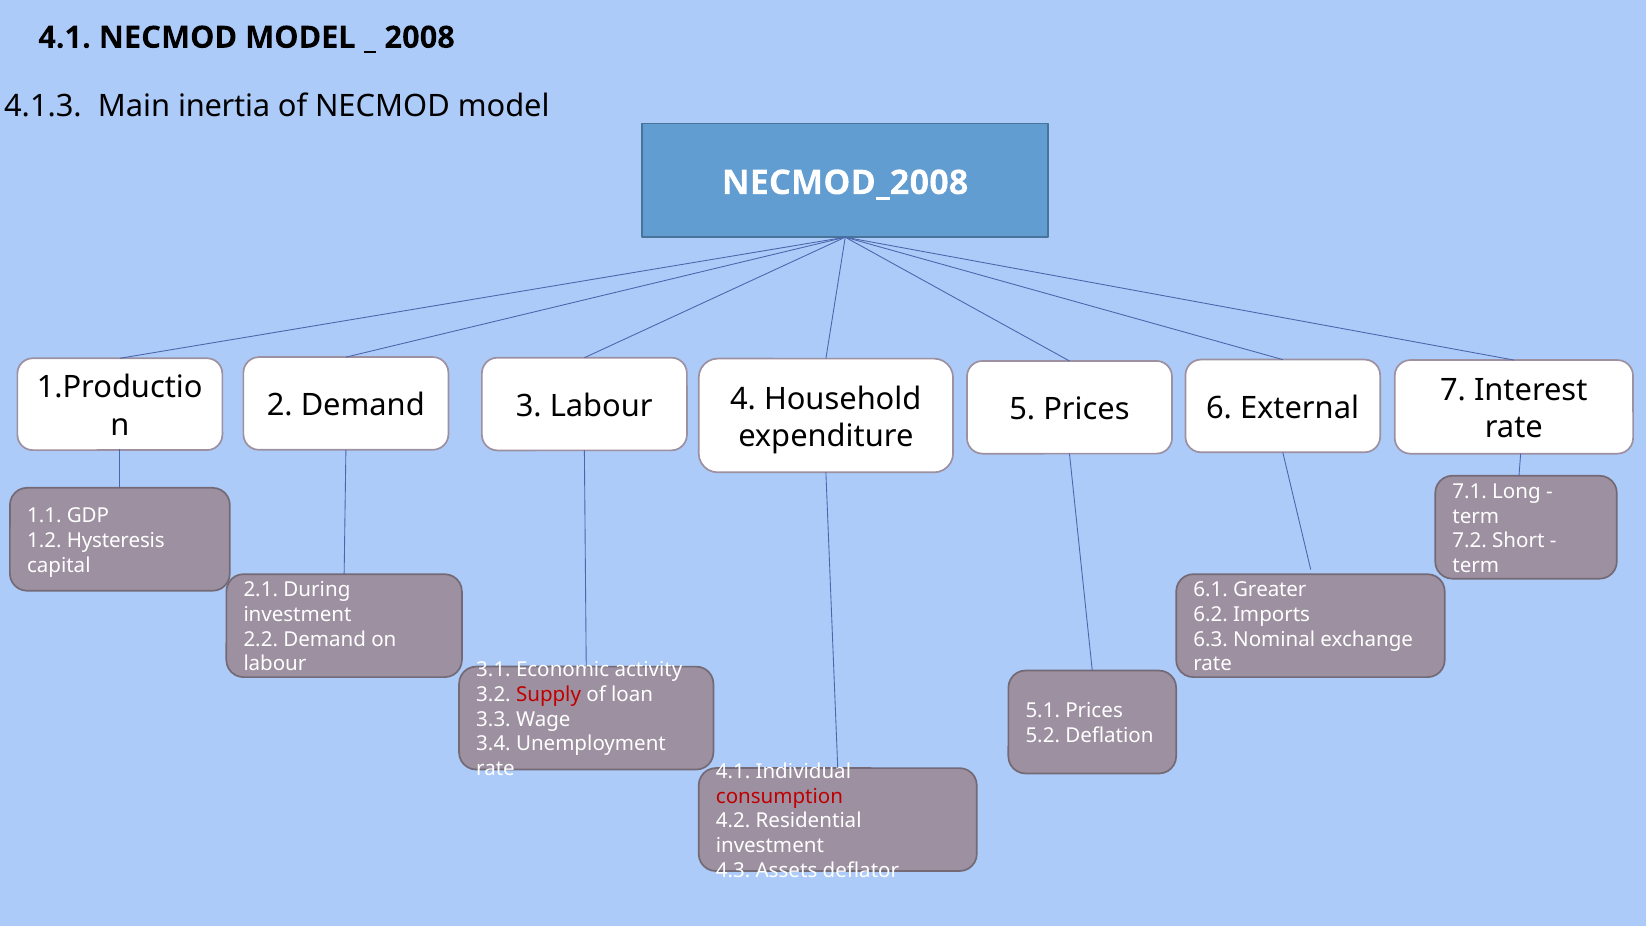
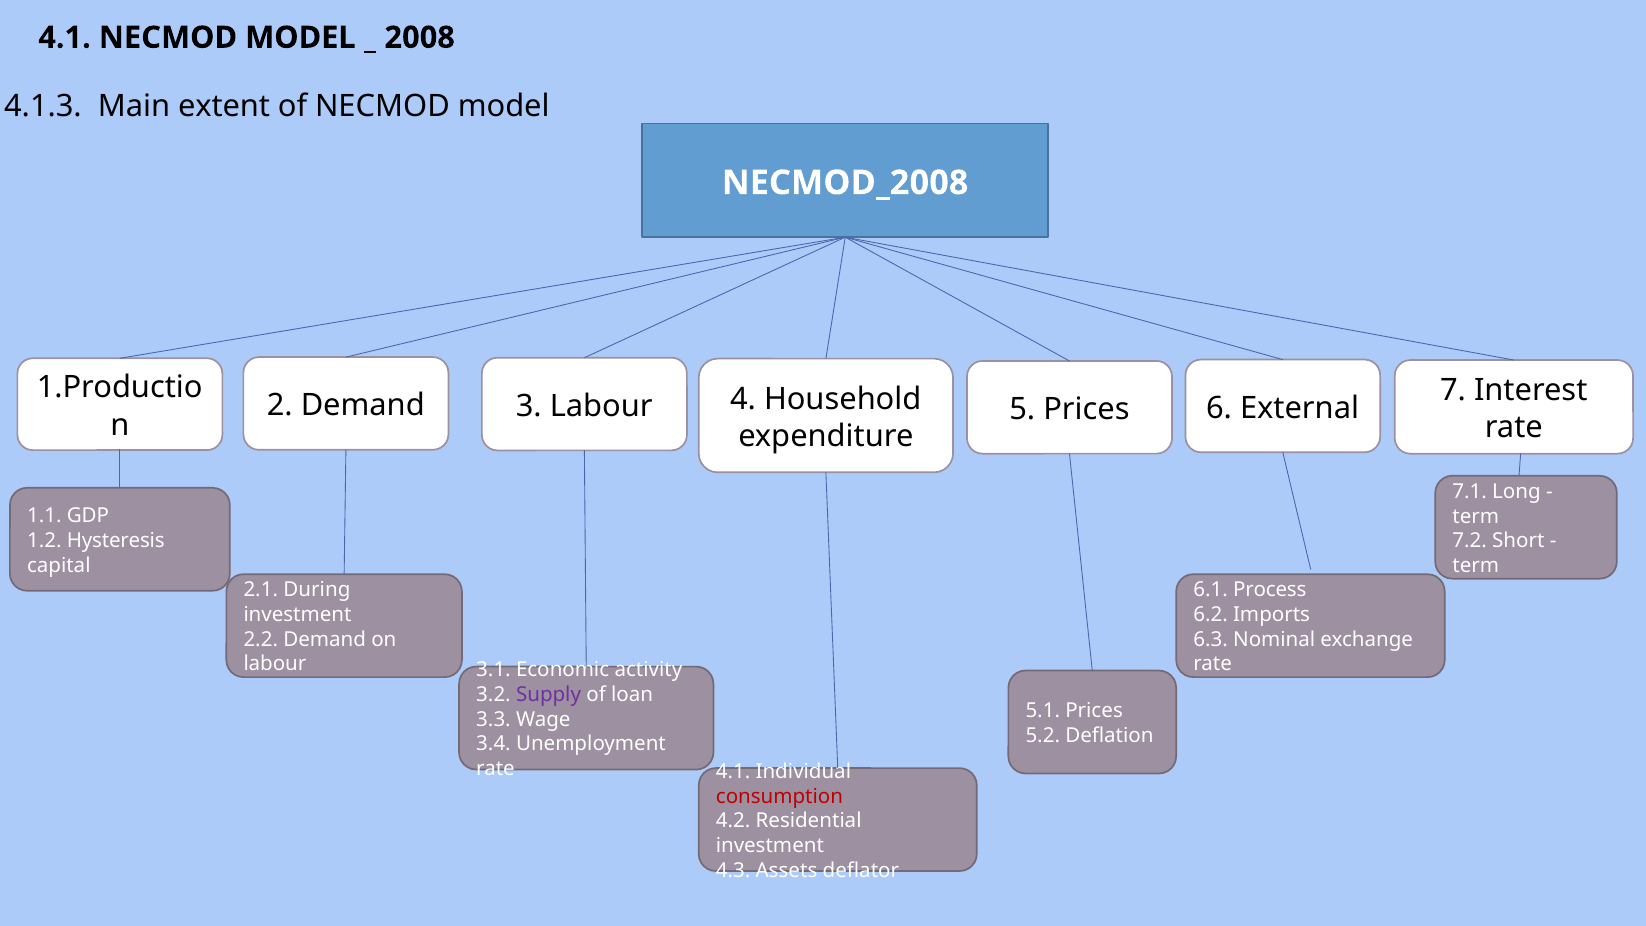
inertia: inertia -> extent
Greater: Greater -> Process
Supply colour: red -> purple
